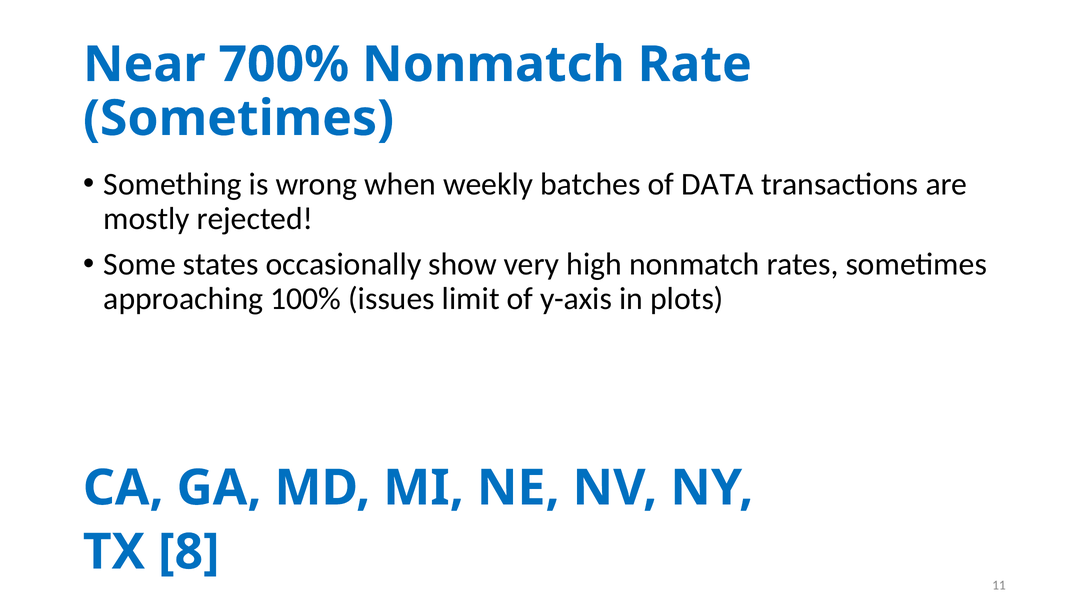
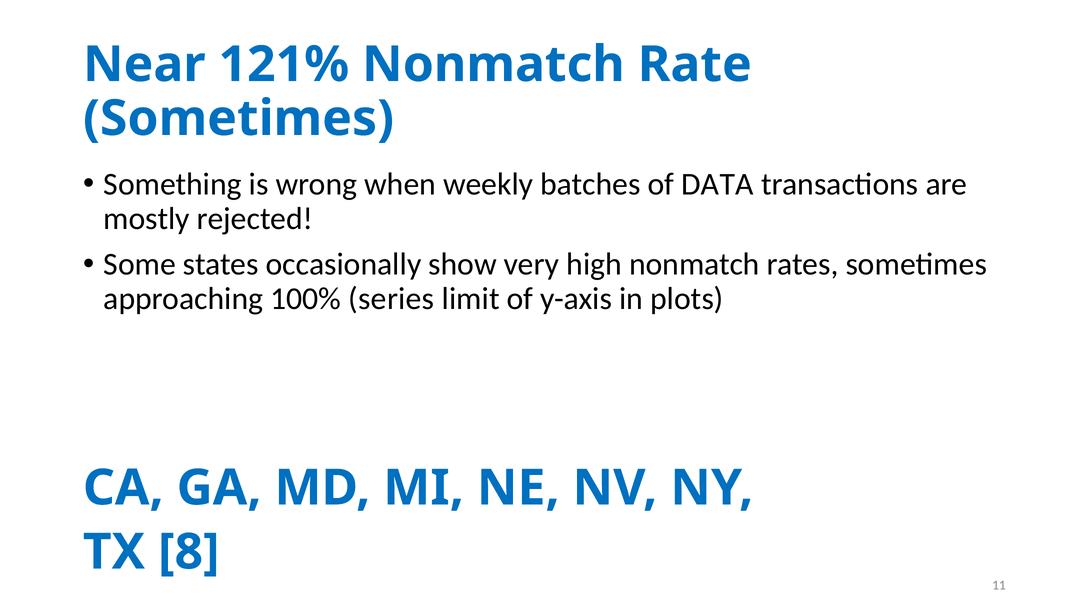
700%: 700% -> 121%
issues: issues -> series
